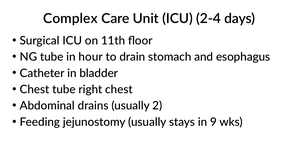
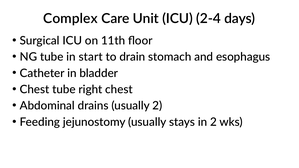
hour: hour -> start
in 9: 9 -> 2
